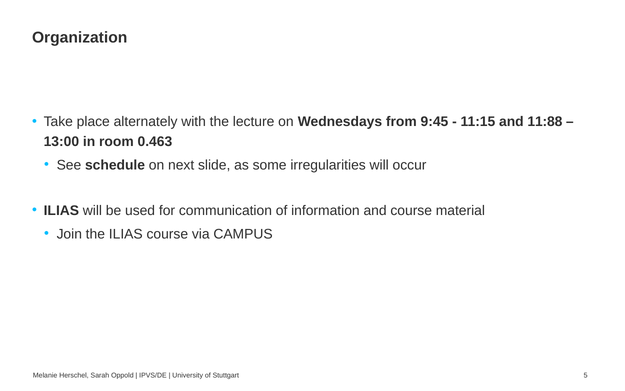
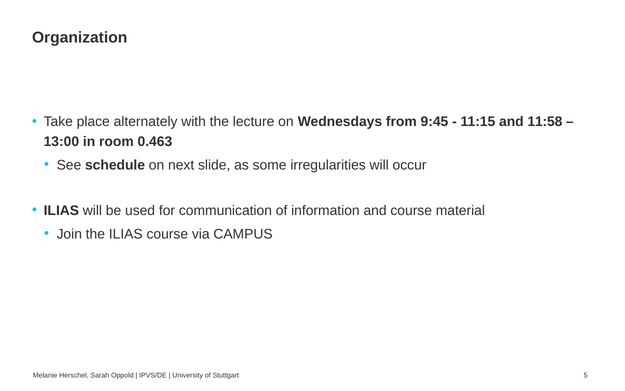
11:88: 11:88 -> 11:58
